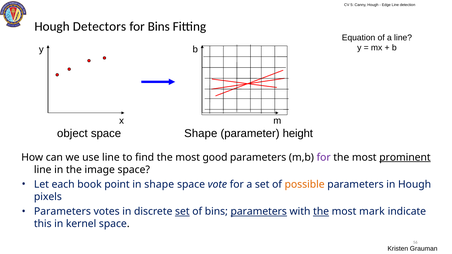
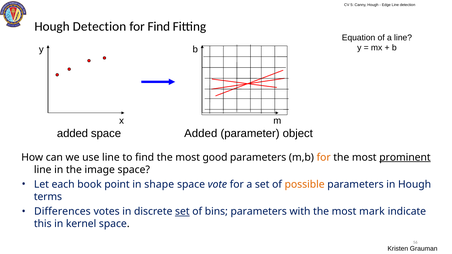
Hough Detectors: Detectors -> Detection
for Bins: Bins -> Find
object at (72, 134): object -> added
space Shape: Shape -> Added
height: height -> object
for at (324, 157) colour: purple -> orange
pixels: pixels -> terms
Parameters at (62, 212): Parameters -> Differences
parameters at (259, 212) underline: present -> none
the at (321, 212) underline: present -> none
